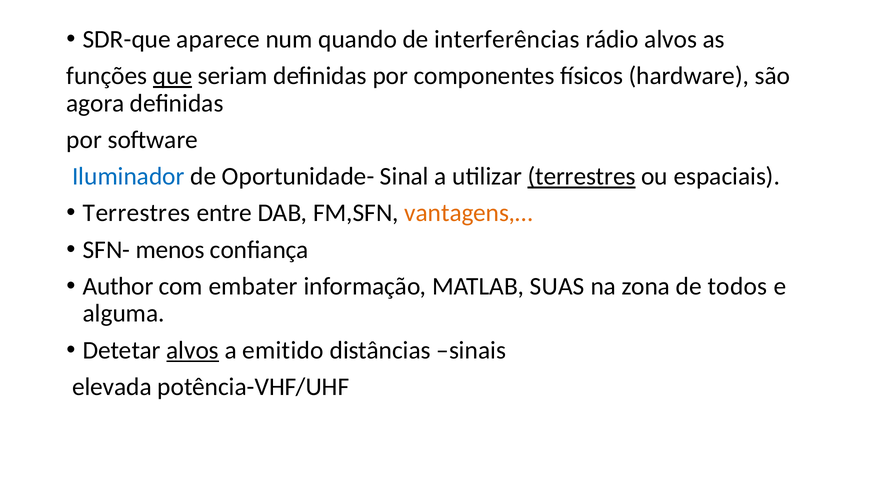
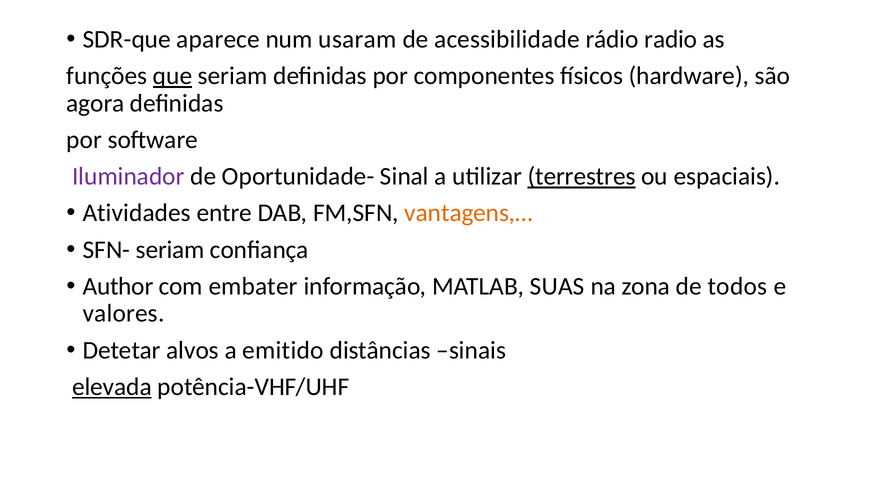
quando: quando -> usaram
interferências: interferências -> acessibilidade
rádio alvos: alvos -> radio
Iluminador colour: blue -> purple
Terrestres at (137, 213): Terrestres -> Atividades
SFN- menos: menos -> seriam
alguma: alguma -> valores
alvos at (193, 350) underline: present -> none
elevada underline: none -> present
